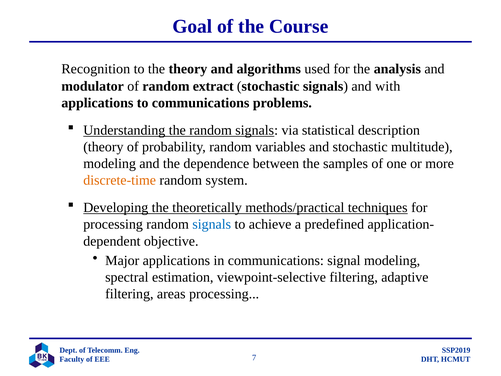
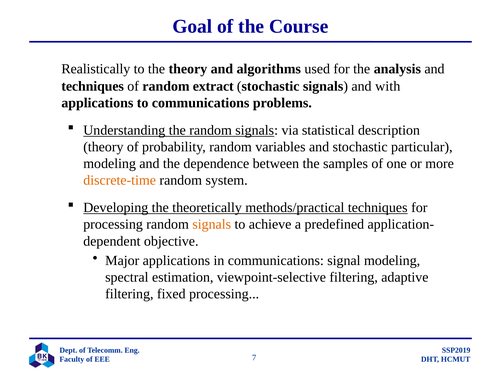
Recognition: Recognition -> Realistically
modulator at (93, 86): modulator -> techniques
multitude: multitude -> particular
signals at (212, 224) colour: blue -> orange
areas: areas -> fixed
